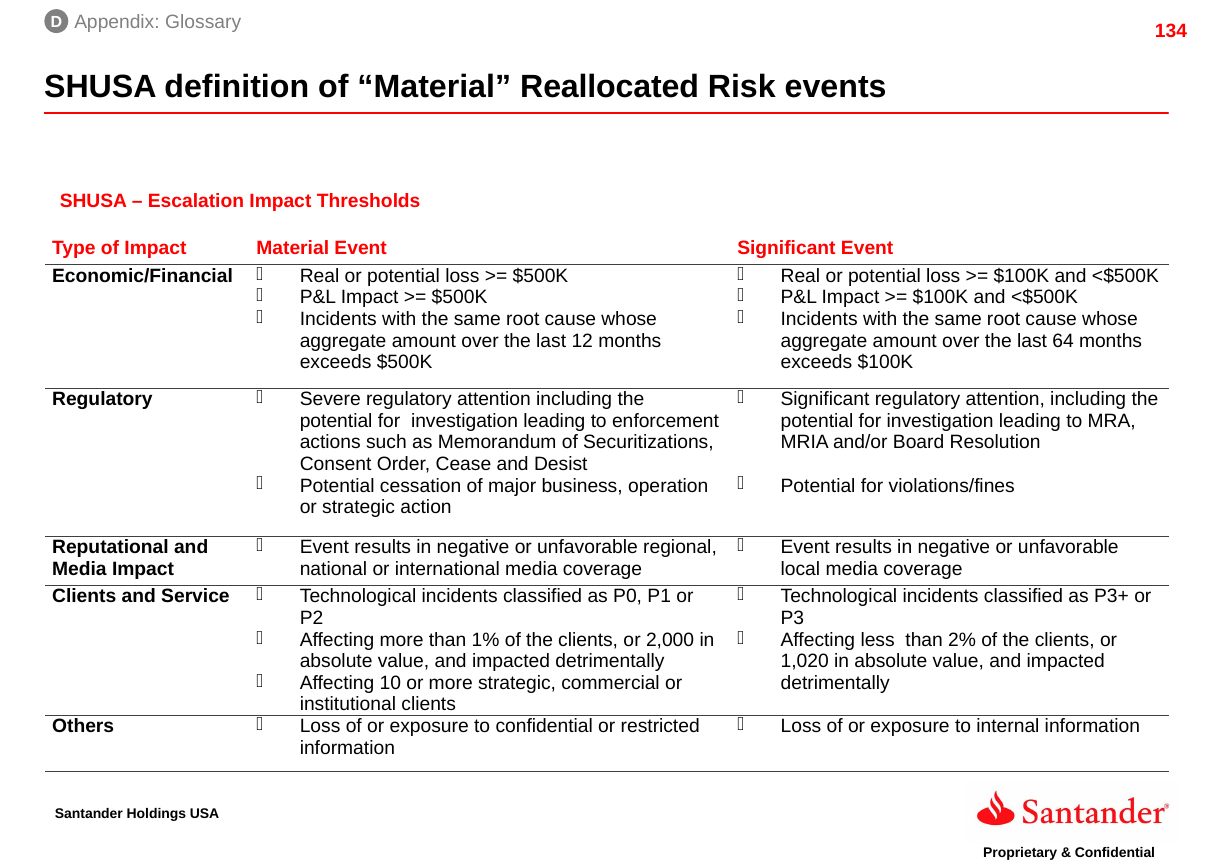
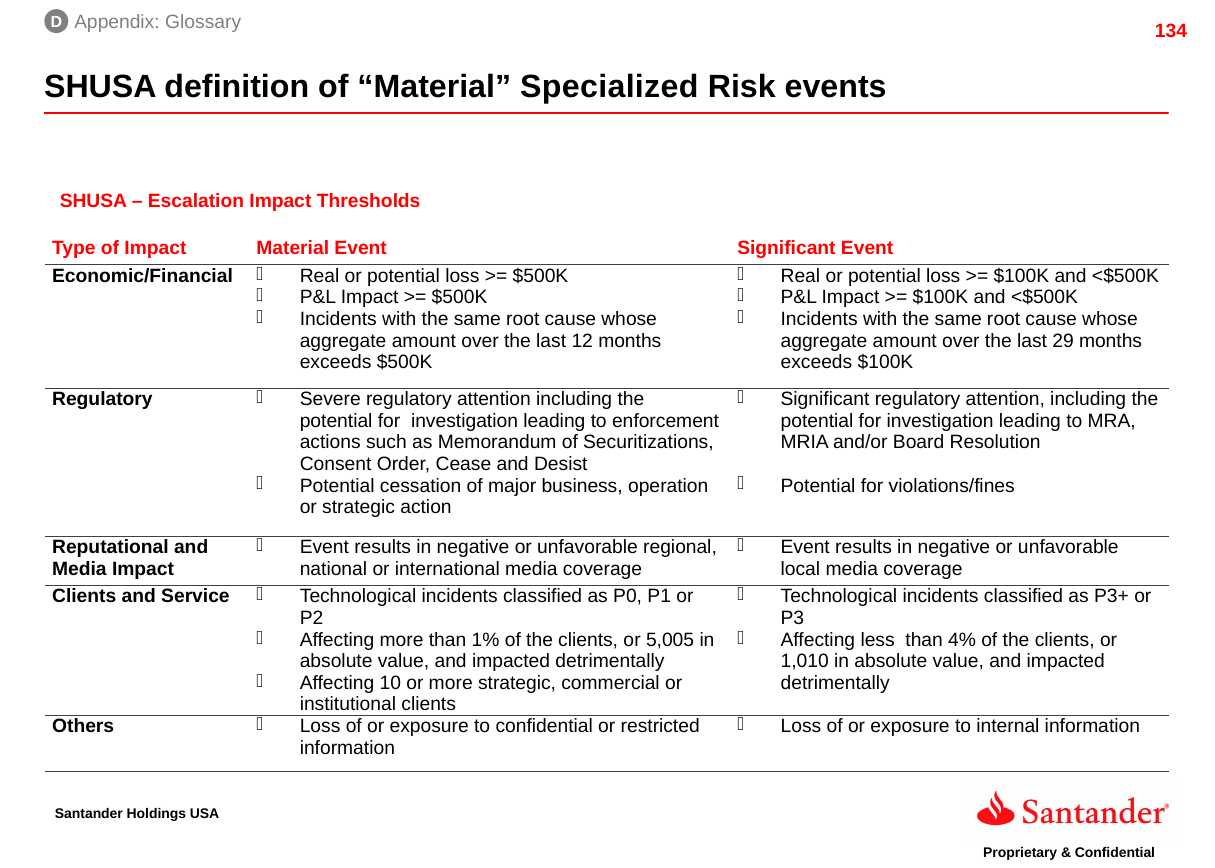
Reallocated: Reallocated -> Specialized
64: 64 -> 29
2,000: 2,000 -> 5,005
2%: 2% -> 4%
1,020: 1,020 -> 1,010
